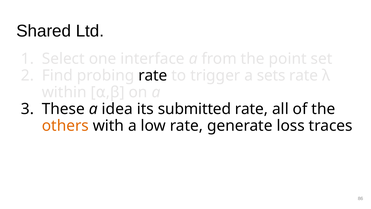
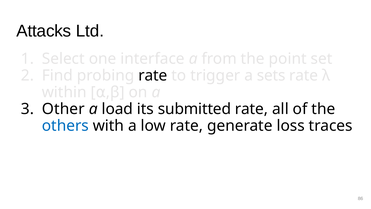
Shared: Shared -> Attacks
These: These -> Other
idea: idea -> load
others colour: orange -> blue
